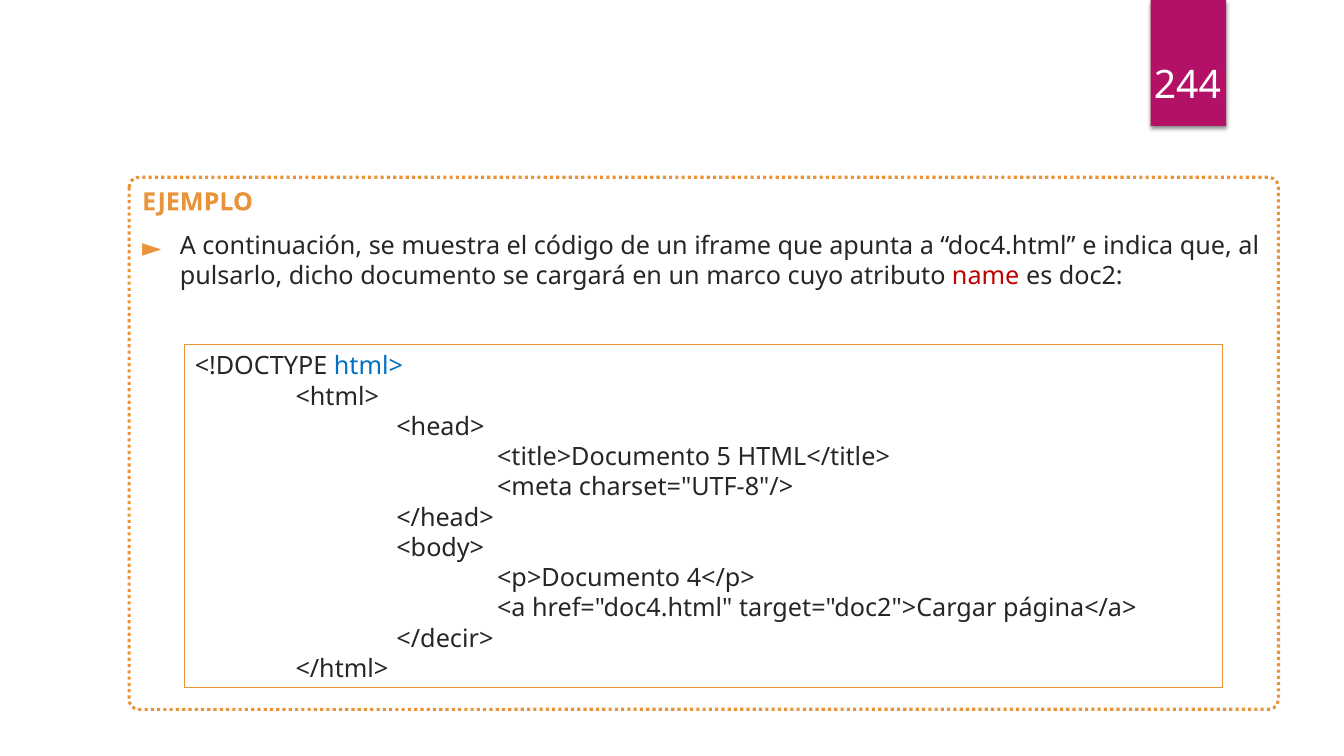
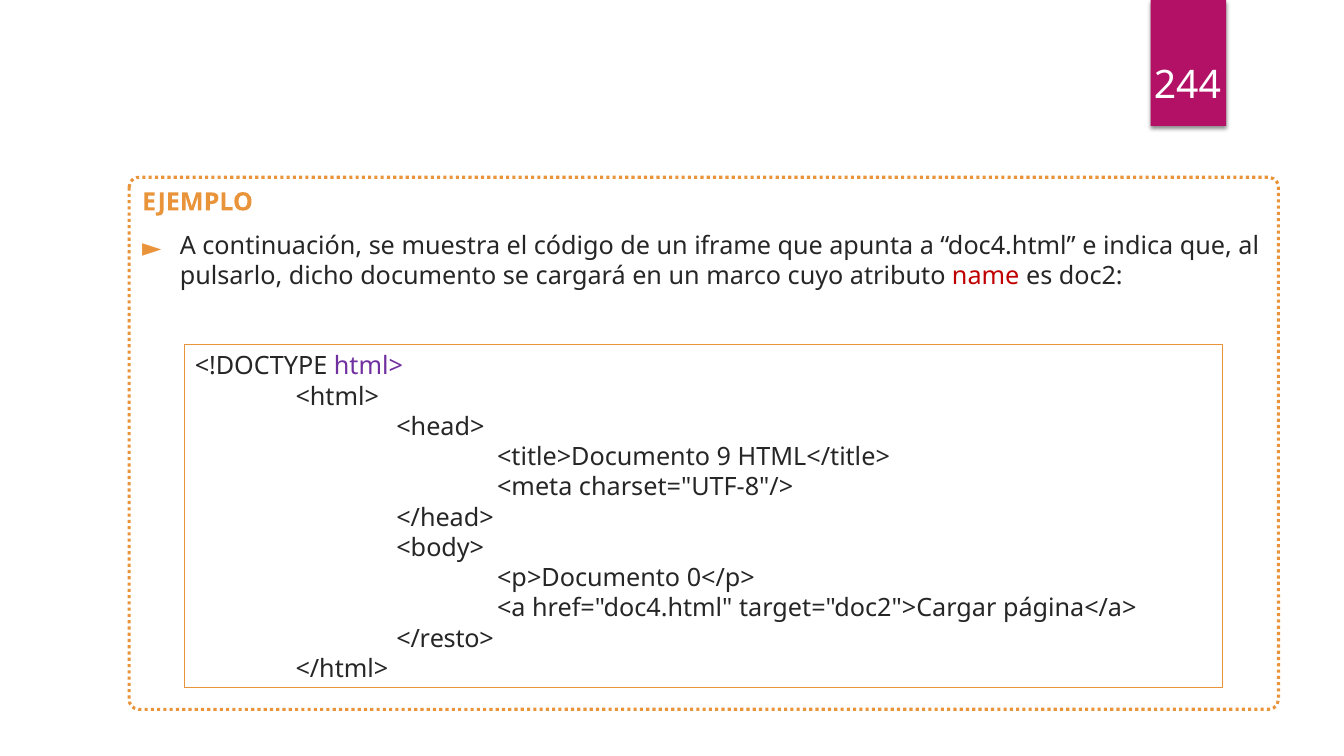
html> colour: blue -> purple
5: 5 -> 9
4</p>: 4</p> -> 0</p>
</decir>: </decir> -> </resto>
